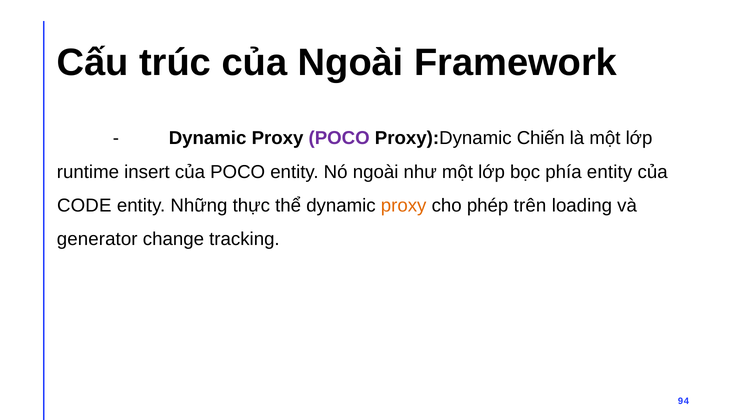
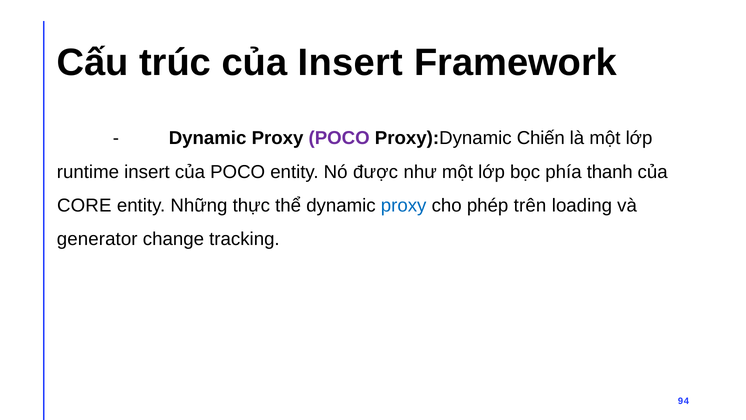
của Ngoài: Ngoài -> Insert
Nó ngoài: ngoài -> được
phía entity: entity -> thanh
CODE: CODE -> CORE
proxy at (404, 205) colour: orange -> blue
